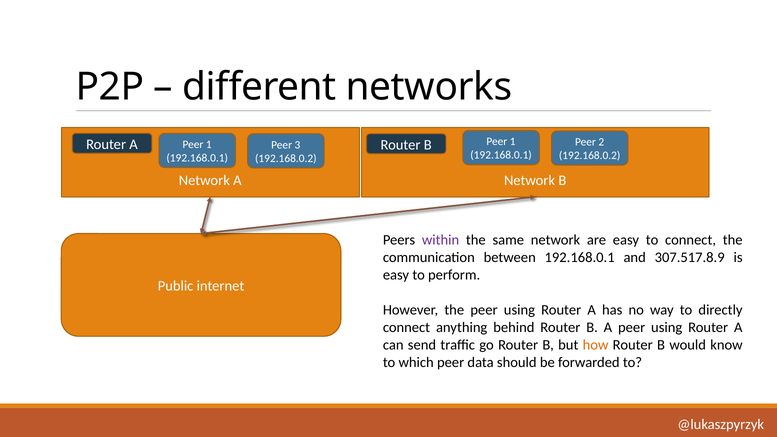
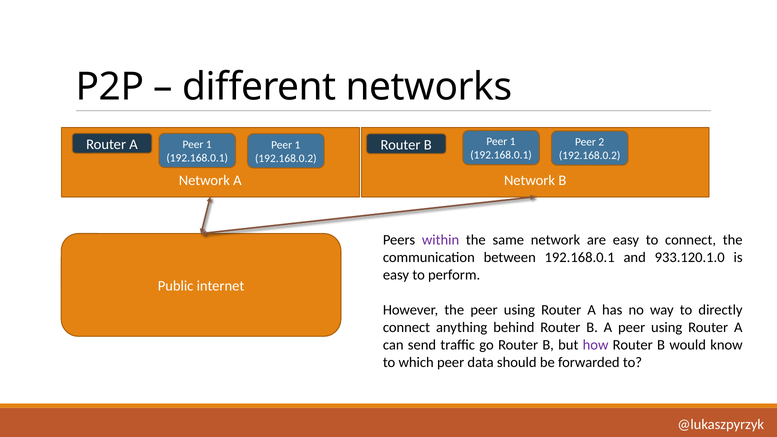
3 at (297, 145): 3 -> 1
307.517.8.9: 307.517.8.9 -> 933.120.1.0
how colour: orange -> purple
